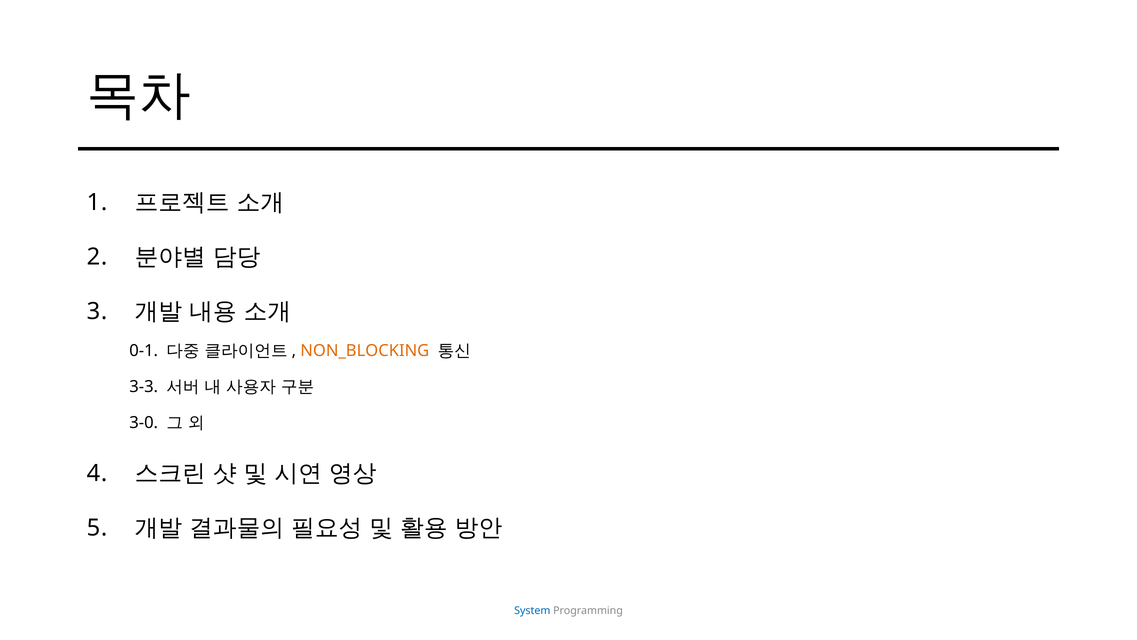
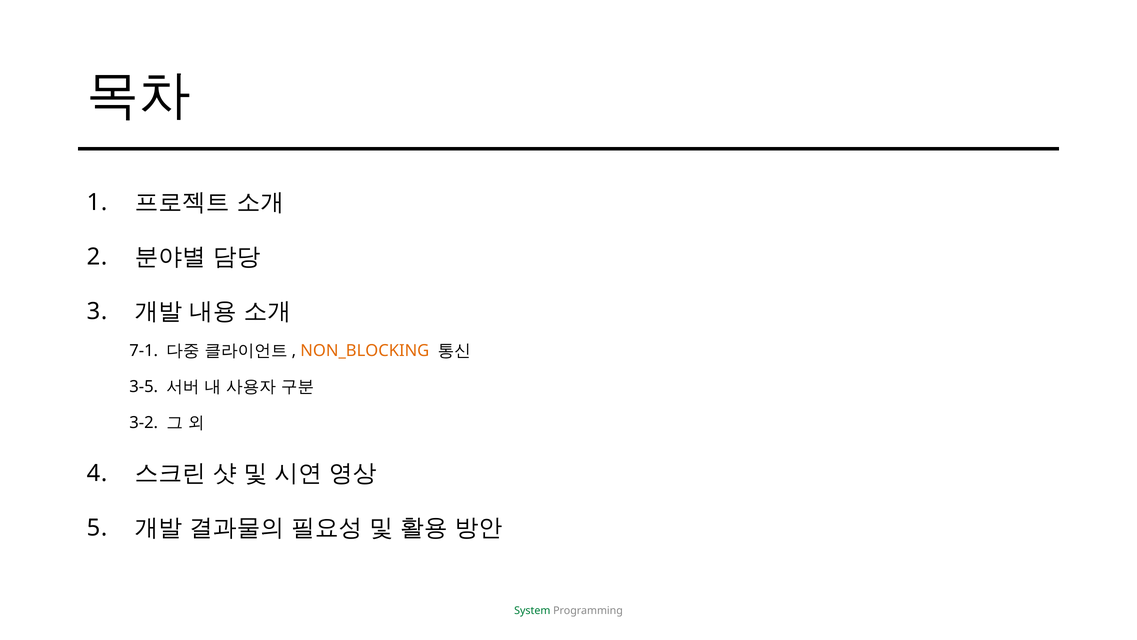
0-1: 0-1 -> 7-1
3-3: 3-3 -> 3-5
3-0: 3-0 -> 3-2
System colour: blue -> green
